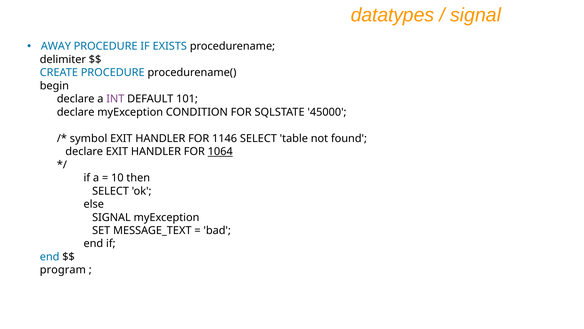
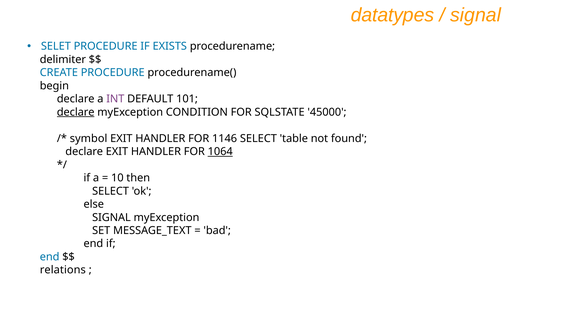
AWAY: AWAY -> SELET
declare at (76, 112) underline: none -> present
program: program -> relations
